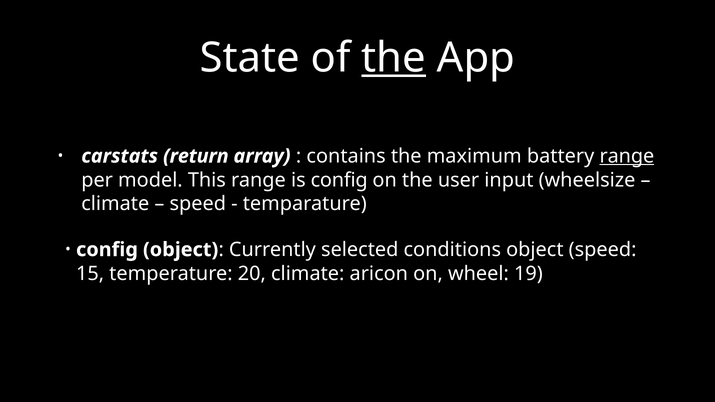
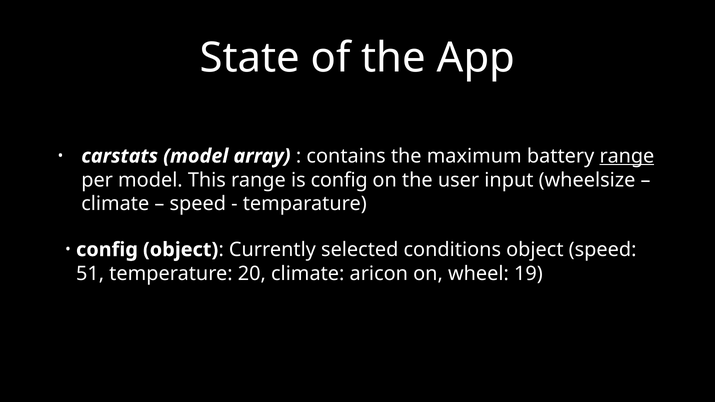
the at (394, 58) underline: present -> none
carstats return: return -> model
15: 15 -> 51
